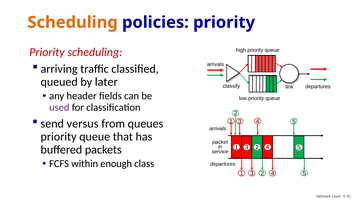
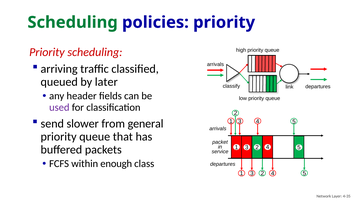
Scheduling at (73, 22) colour: orange -> green
versus: versus -> slower
queues: queues -> general
